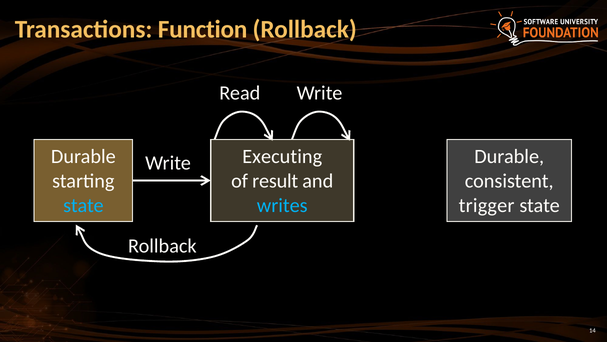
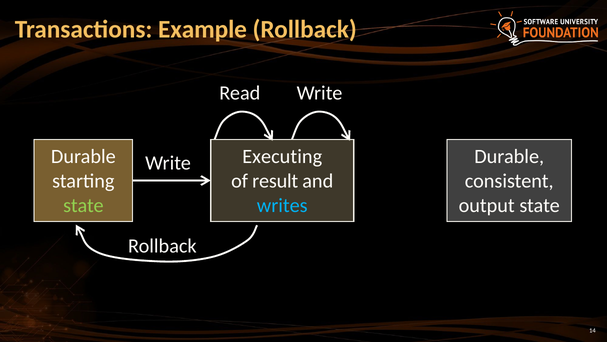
Function: Function -> Example
state at (83, 205) colour: light blue -> light green
trigger: trigger -> output
